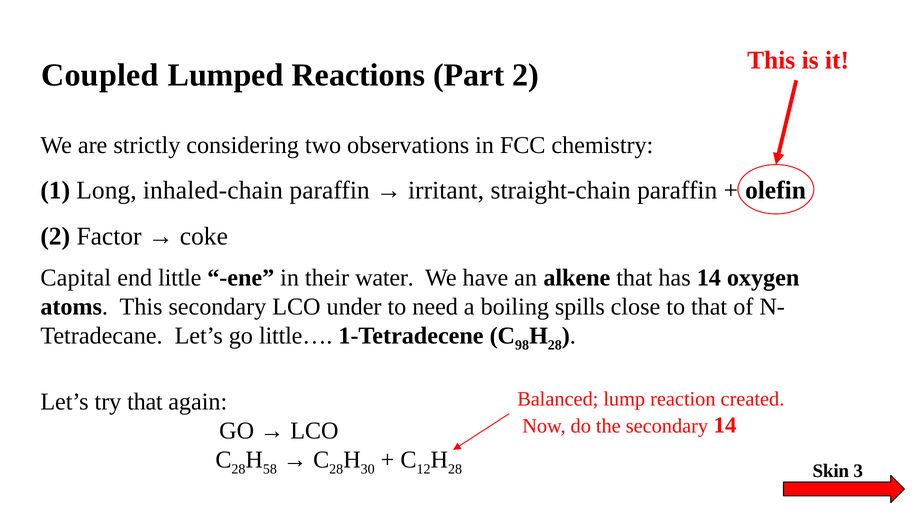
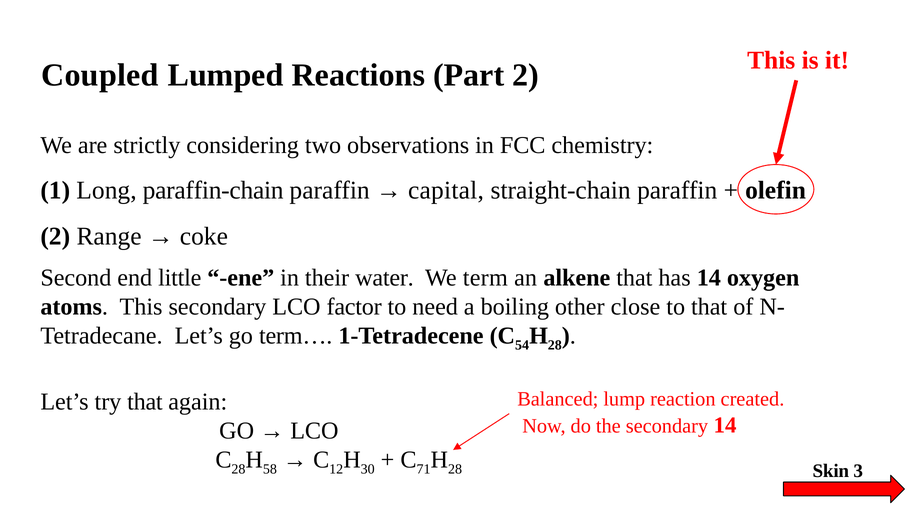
inhaled-chain: inhaled-chain -> paraffin-chain
irritant: irritant -> capital
Factor: Factor -> Range
Capital: Capital -> Second
have: have -> term
under: under -> factor
spills: spills -> other
little…: little… -> term…
98: 98 -> 54
28 at (336, 469): 28 -> 12
12: 12 -> 71
